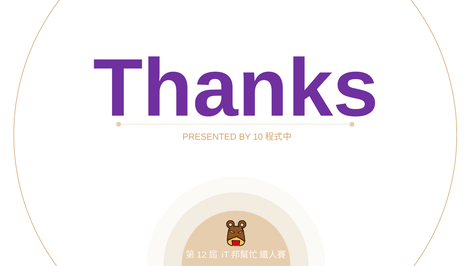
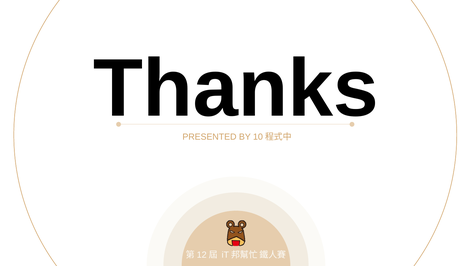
Thanks colour: purple -> black
